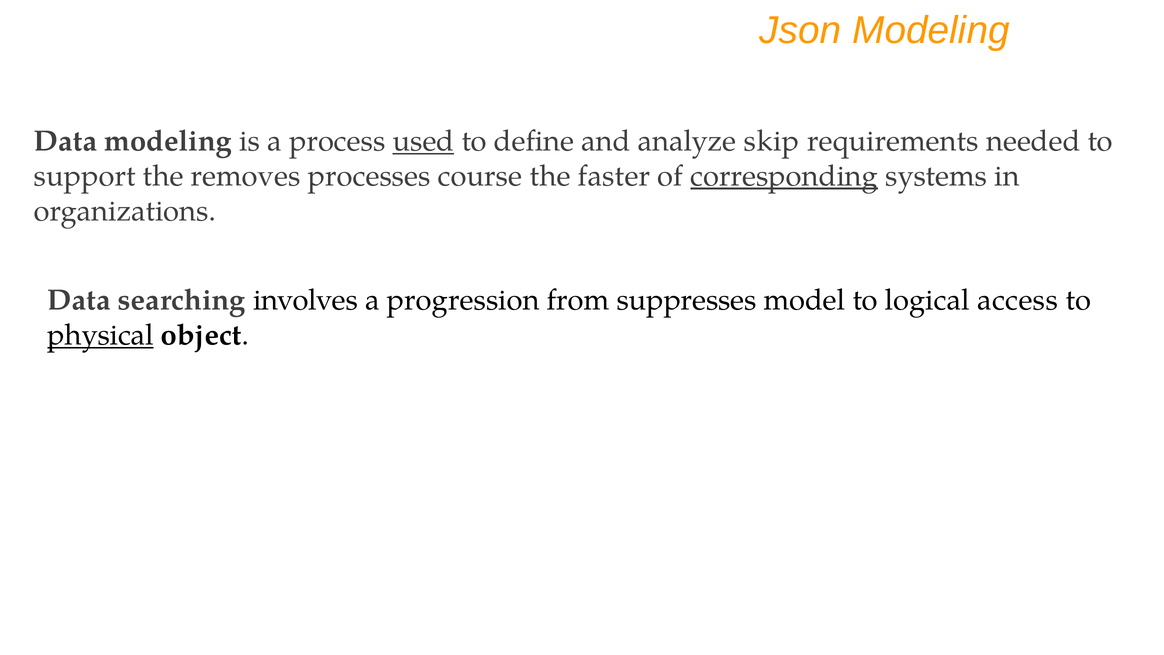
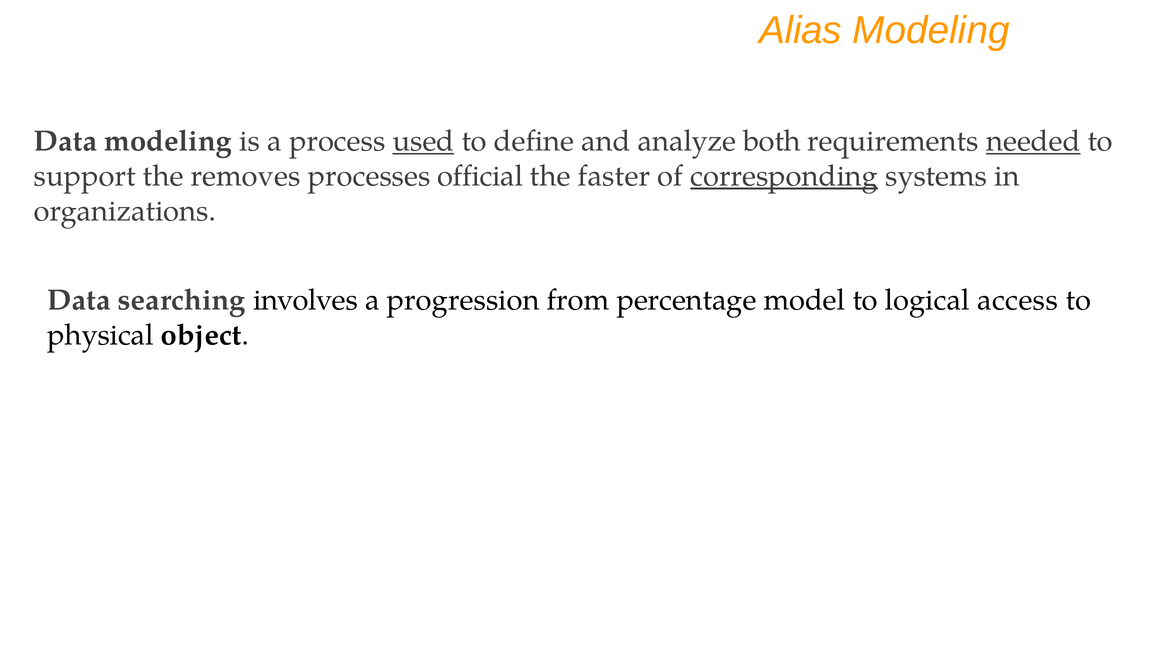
Json: Json -> Alias
skip: skip -> both
needed underline: none -> present
course: course -> official
suppresses: suppresses -> percentage
physical underline: present -> none
